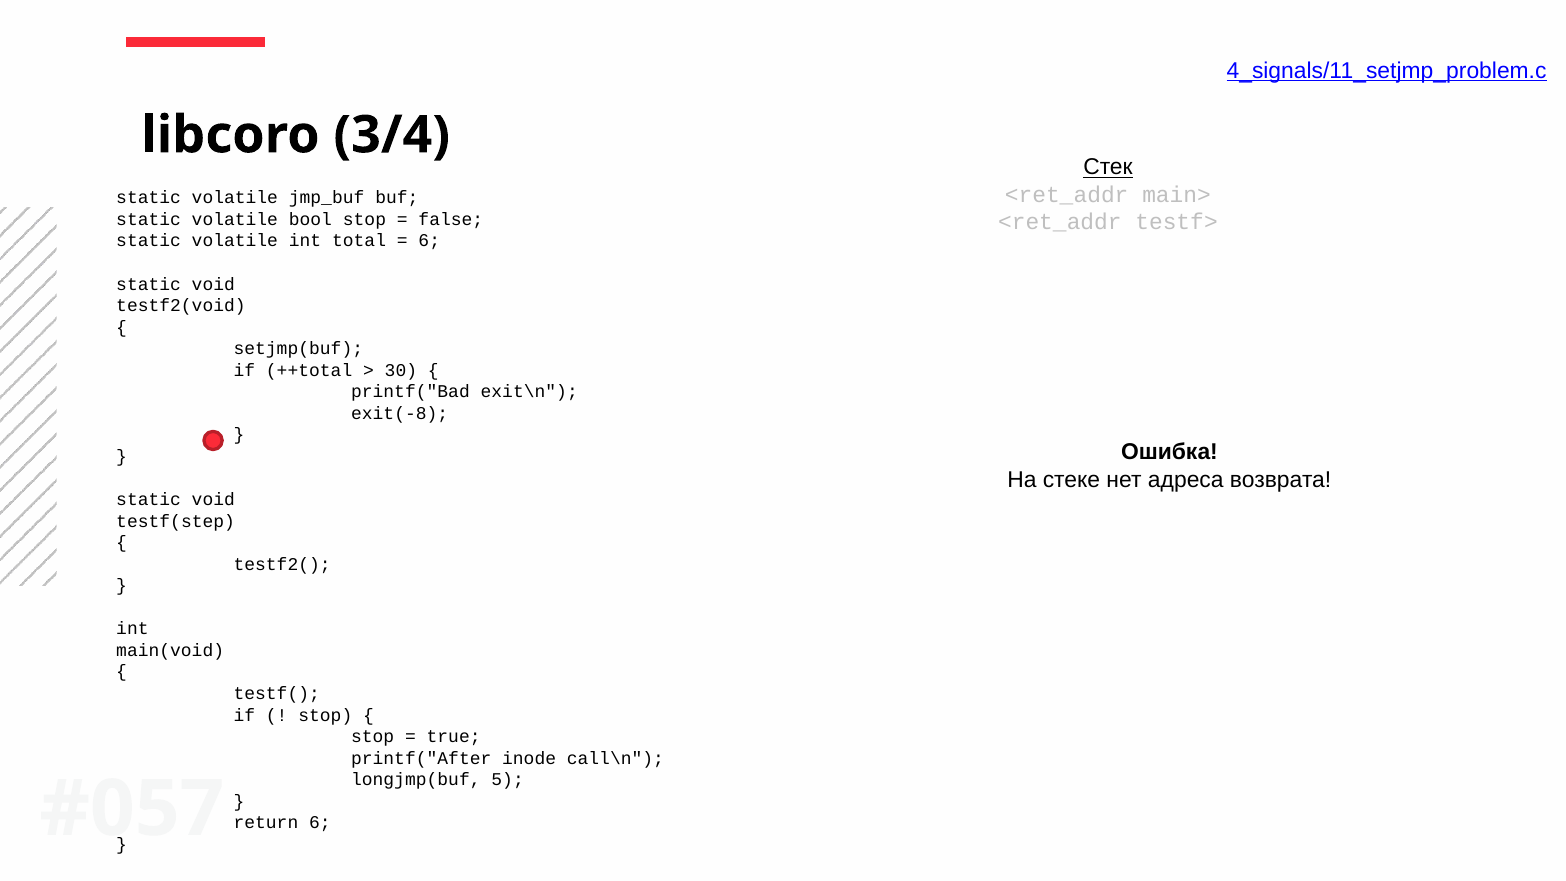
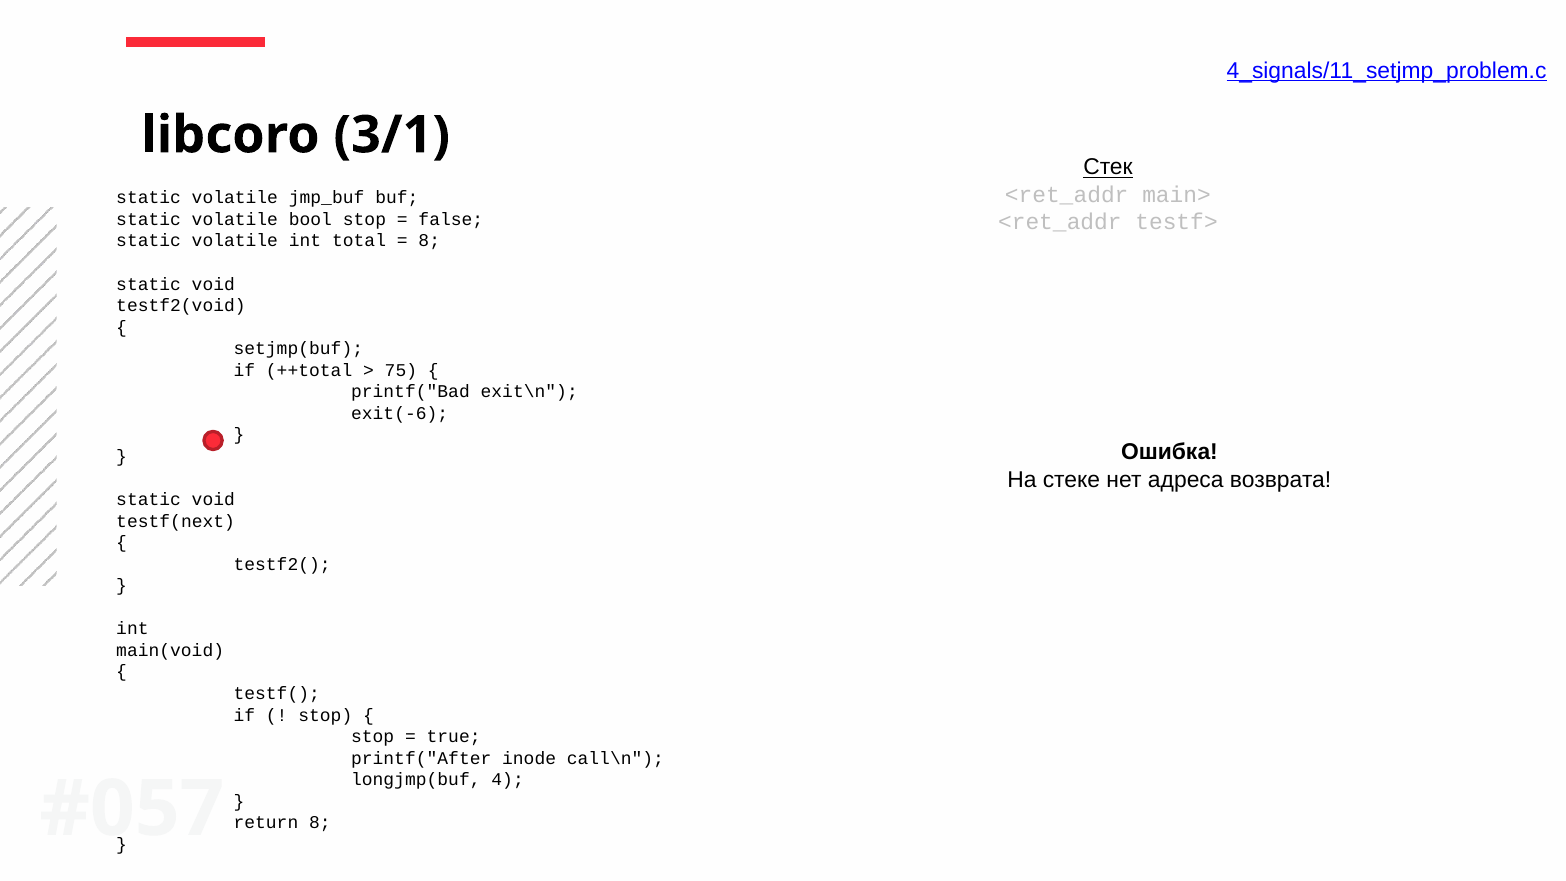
3/4: 3/4 -> 3/1
6 at (429, 241): 6 -> 8
30: 30 -> 75
exit(-8: exit(-8 -> exit(-6
testf(step: testf(step -> testf(next
5: 5 -> 4
return 6: 6 -> 8
